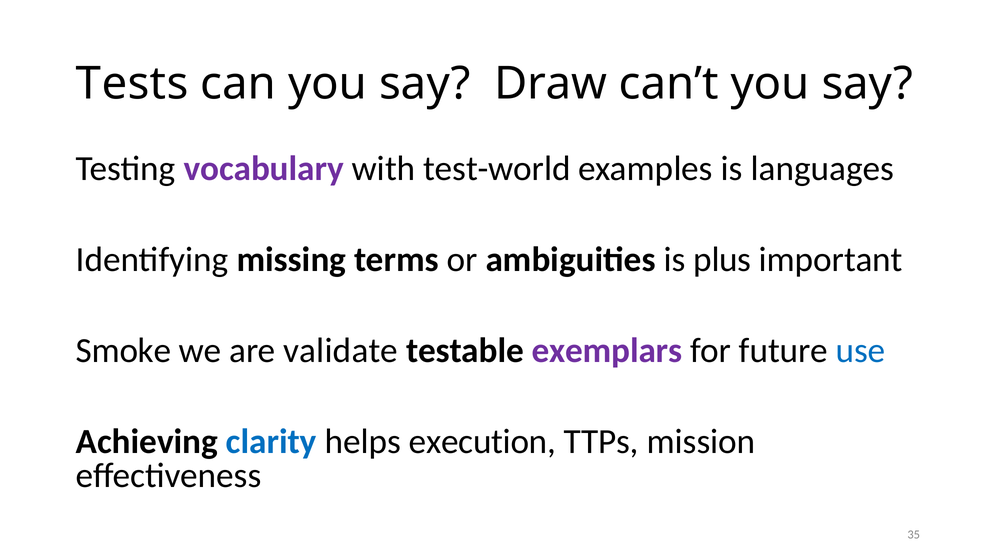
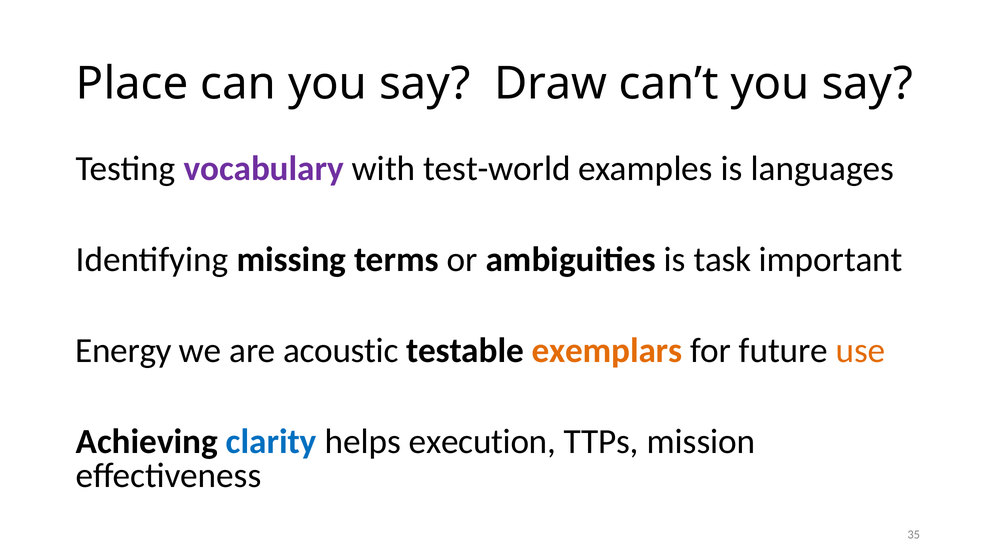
Tests: Tests -> Place
plus: plus -> task
Smoke: Smoke -> Energy
validate: validate -> acoustic
exemplars colour: purple -> orange
use colour: blue -> orange
